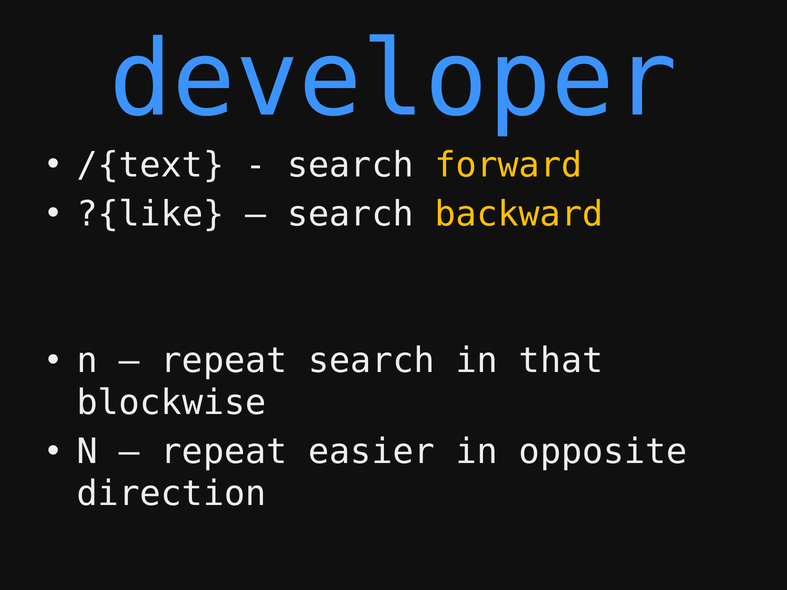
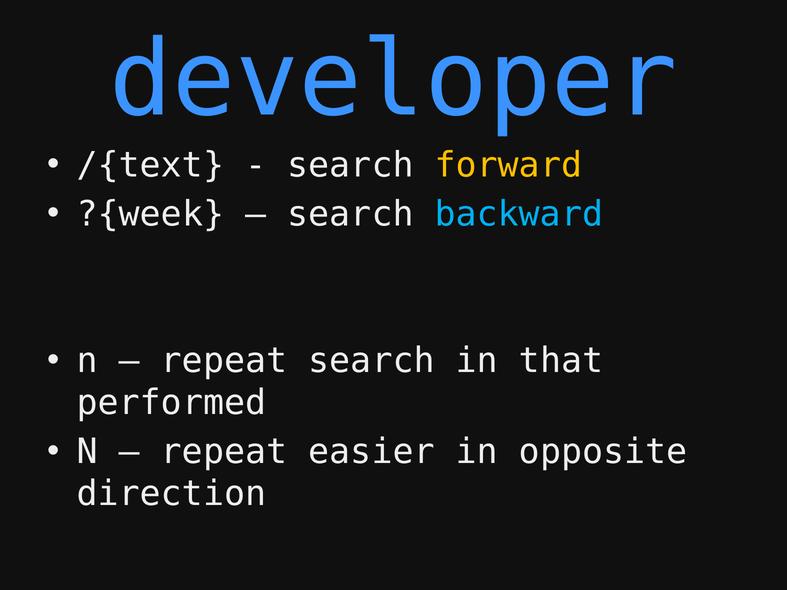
?{like: ?{like -> ?{week
backward colour: yellow -> light blue
blockwise: blockwise -> performed
